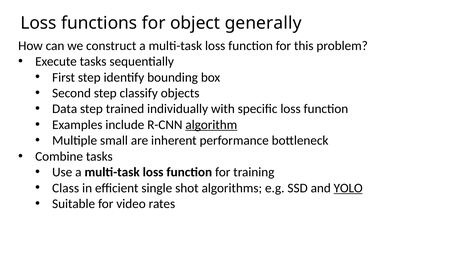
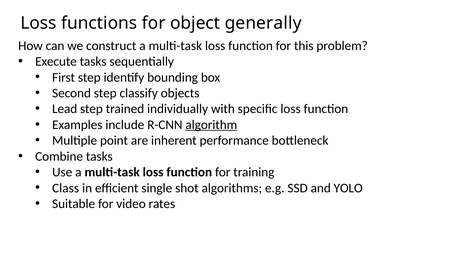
Data: Data -> Lead
small: small -> point
YOLO underline: present -> none
